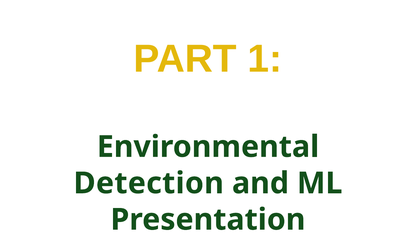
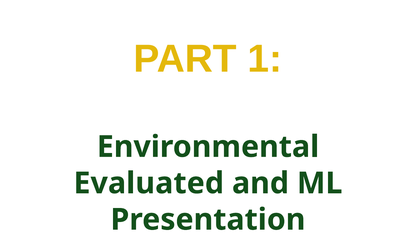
Detection: Detection -> Evaluated
